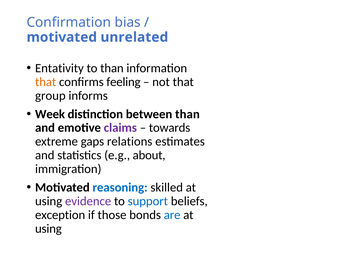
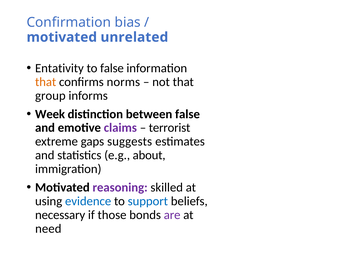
to than: than -> false
feeling: feeling -> norms
between than: than -> false
towards: towards -> terrorist
relations: relations -> suggests
reasoning colour: blue -> purple
evidence colour: purple -> blue
exception: exception -> necessary
are colour: blue -> purple
using at (48, 228): using -> need
